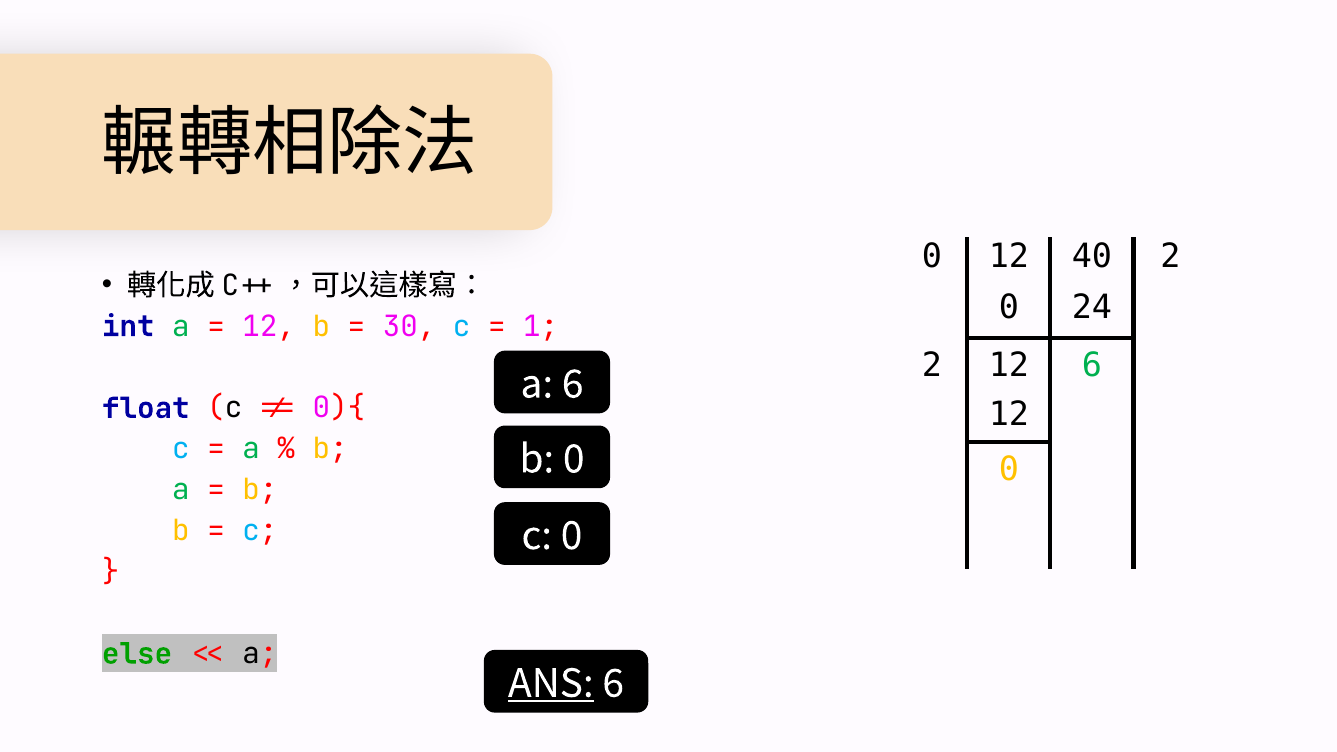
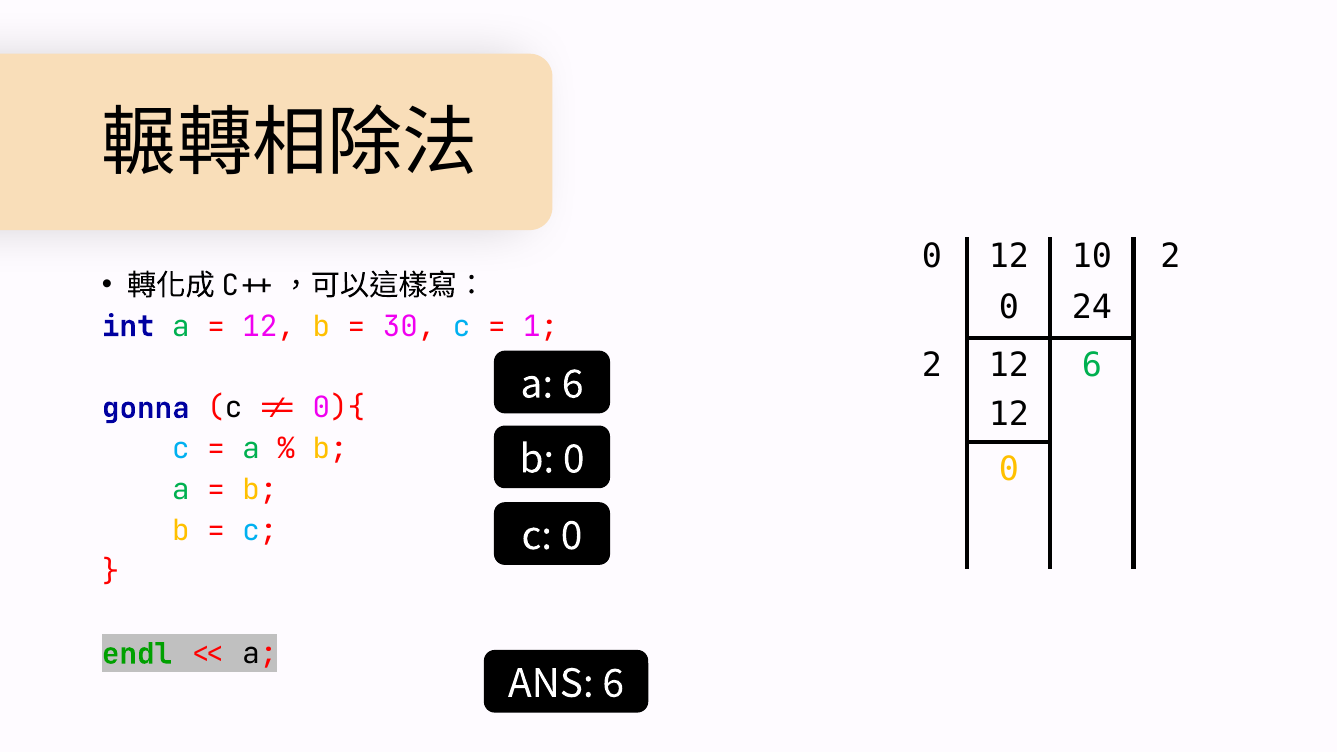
40: 40 -> 10
float: float -> gonna
else: else -> endl
ANS underline: present -> none
